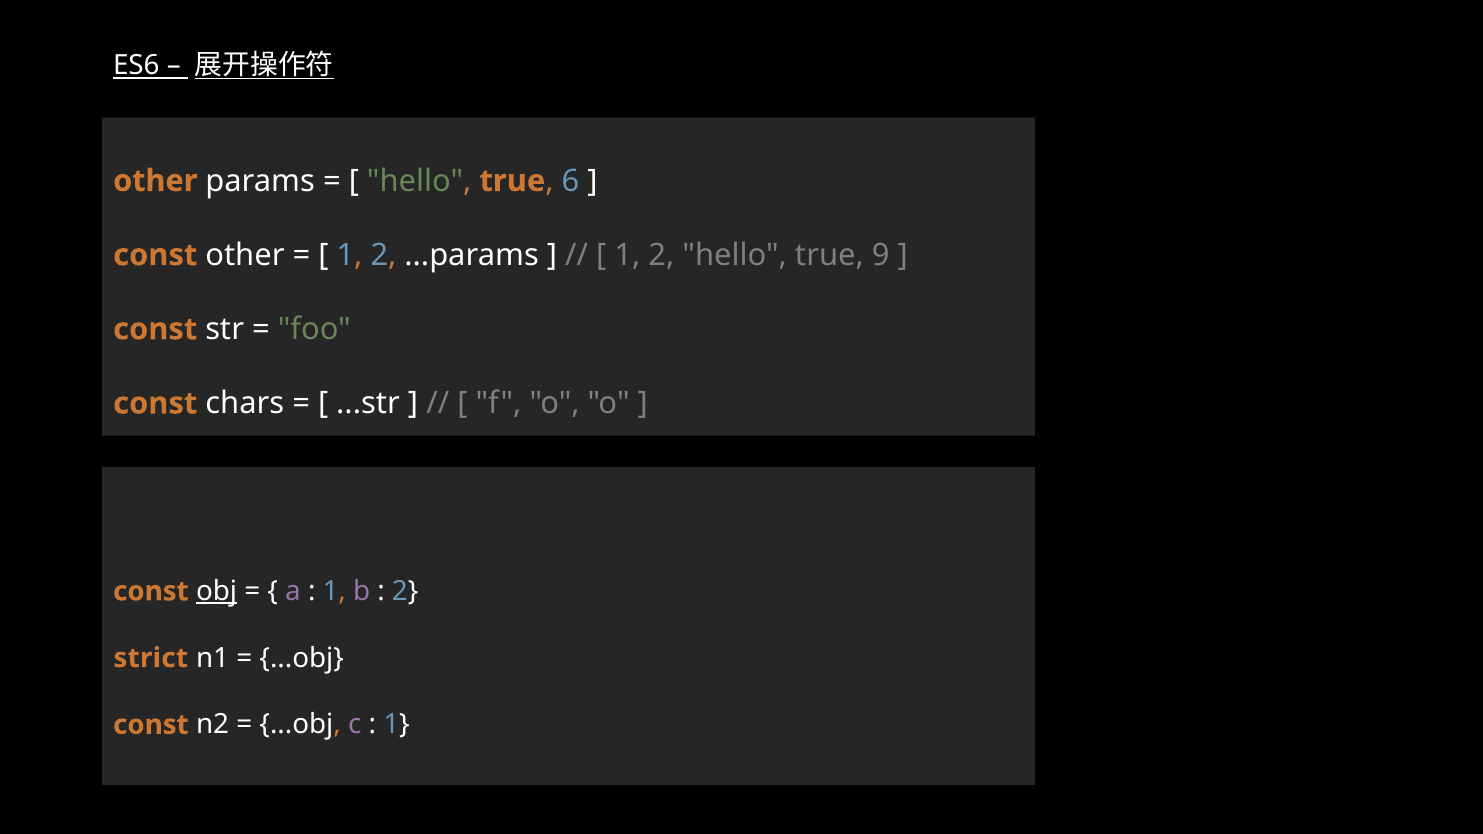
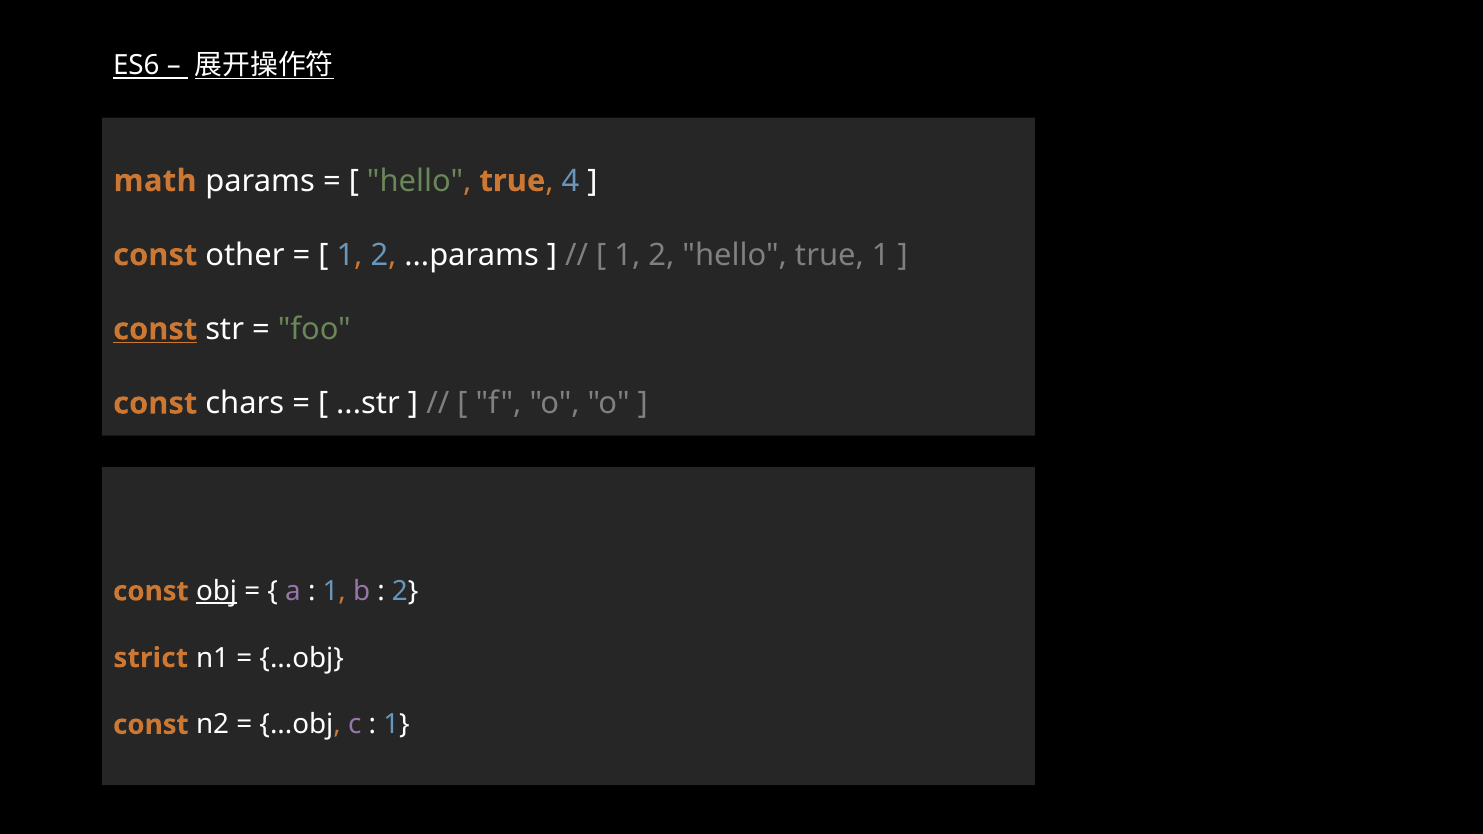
other at (155, 181): other -> math
6: 6 -> 4
true 9: 9 -> 1
const at (155, 329) underline: none -> present
